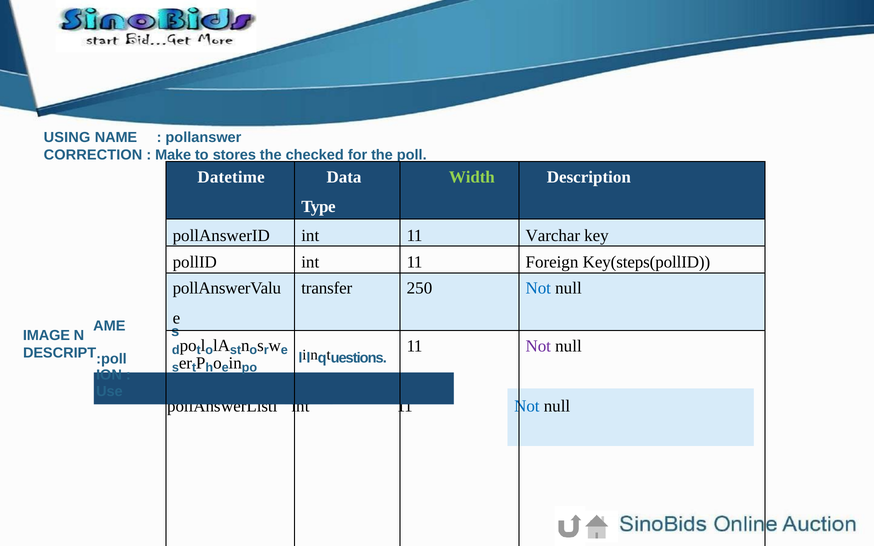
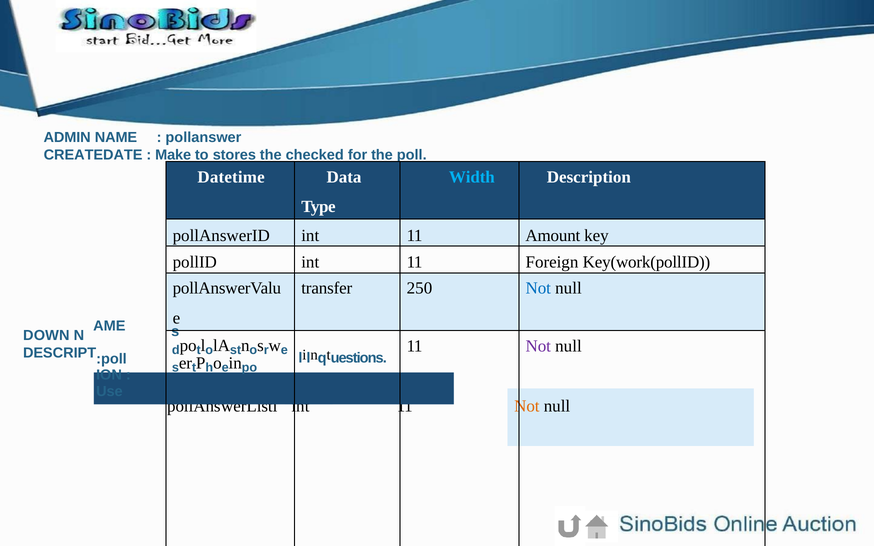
USING: USING -> ADMIN
CORRECTION: CORRECTION -> CREATEDATE
Width at (472, 177) colour: light green -> light blue
11 Varchar: Varchar -> Amount
Key(steps(pollID: Key(steps(pollID -> Key(work(pollID
IMAGE: IMAGE -> DOWN
Not at (527, 406) colour: blue -> orange
